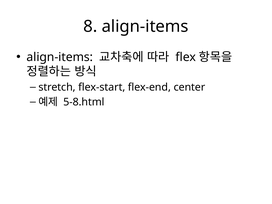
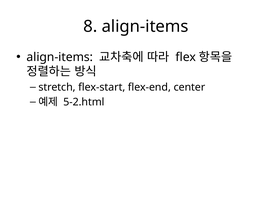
5-8.html: 5-8.html -> 5-2.html
